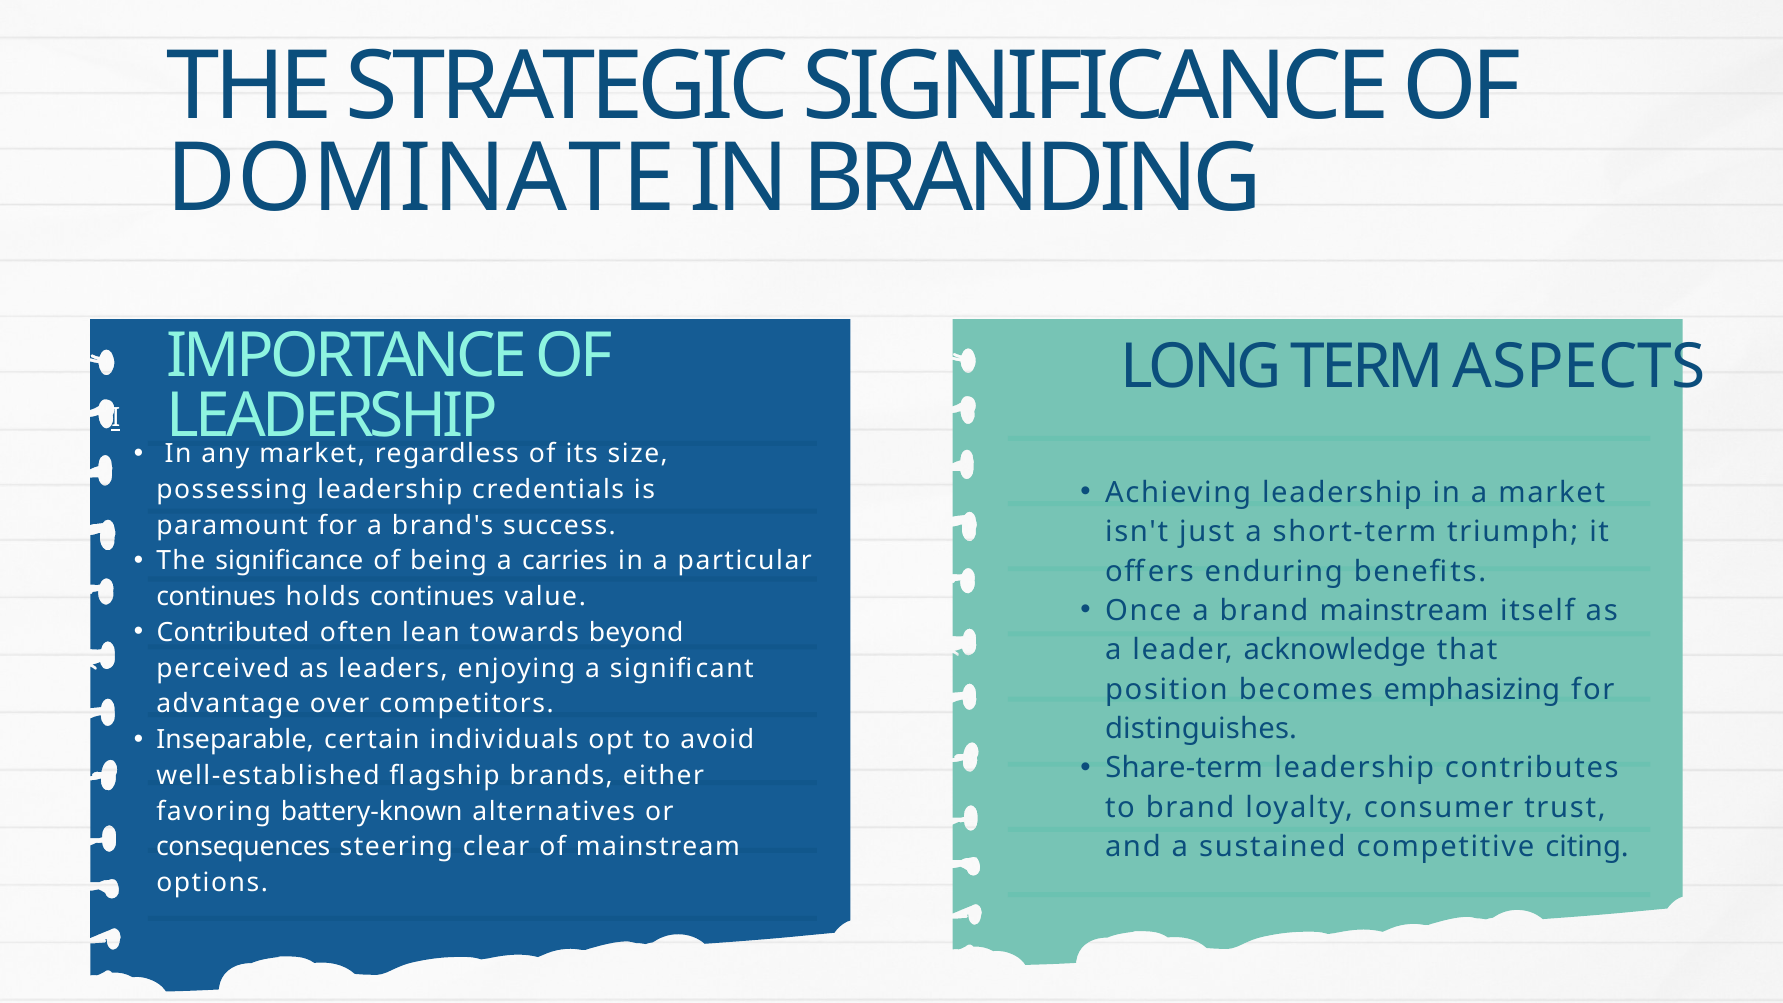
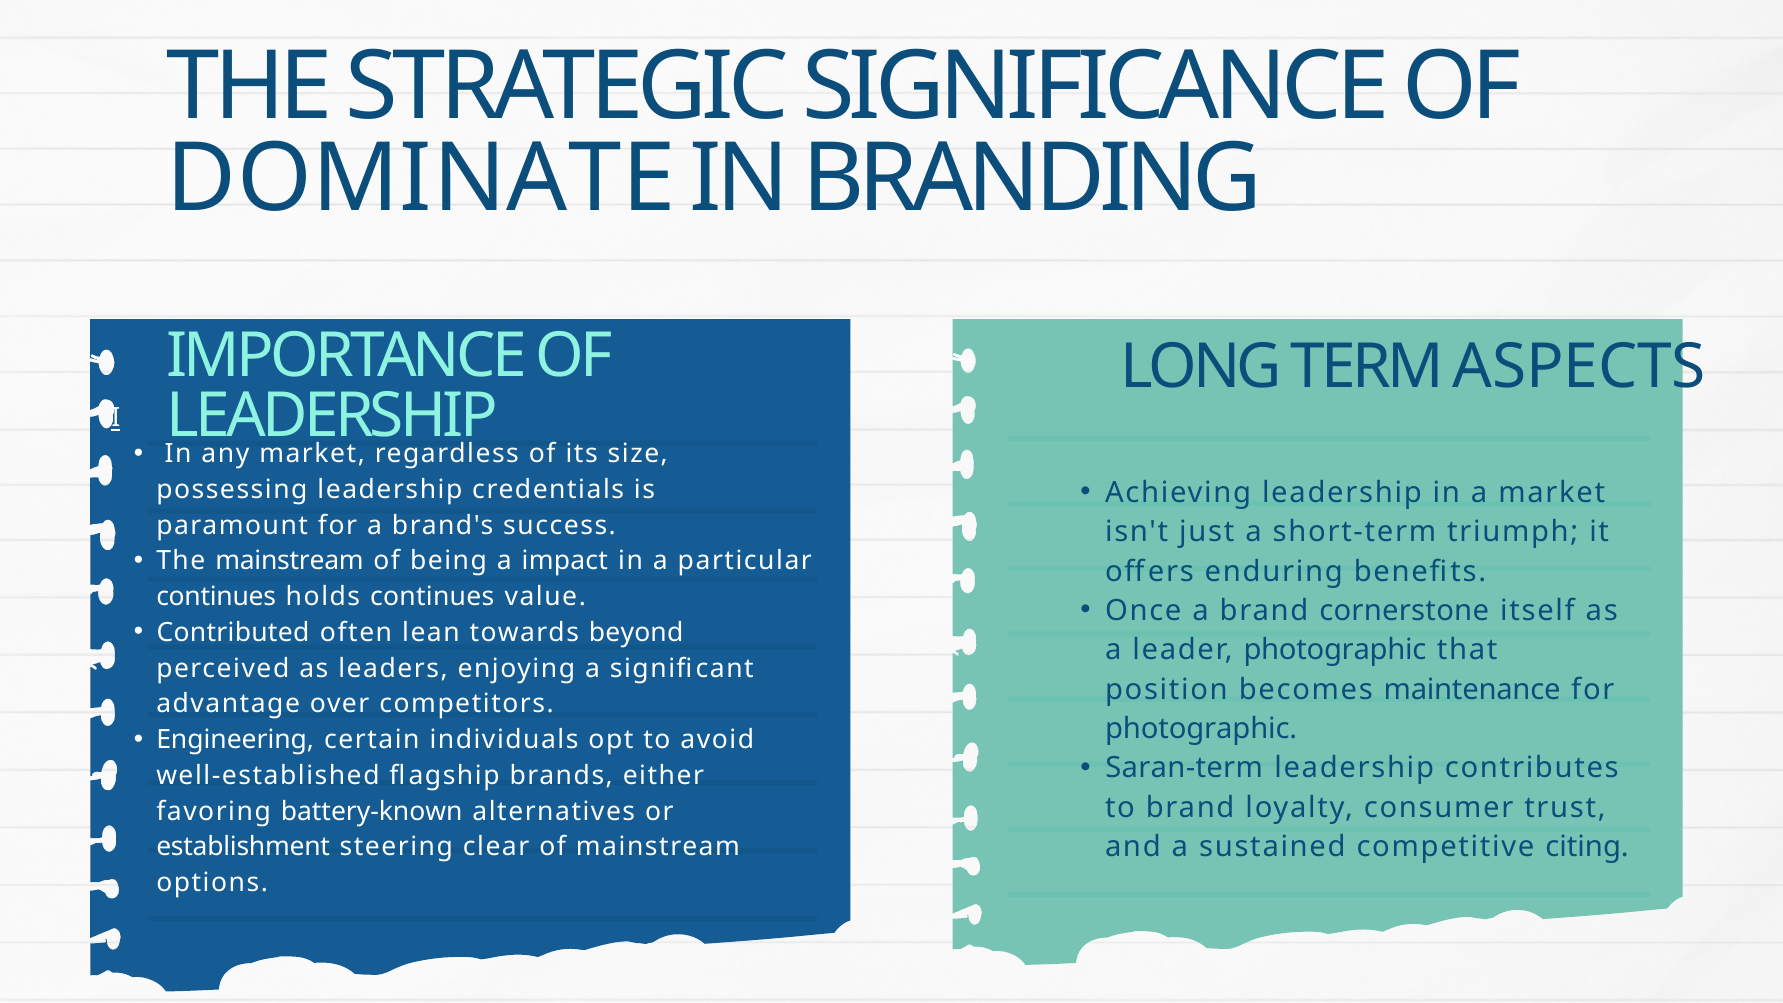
The significance: significance -> mainstream
carries: carries -> impact
brand mainstream: mainstream -> cornerstone
leader acknowledge: acknowledge -> photographic
emphasizing: emphasizing -> maintenance
distinguishes at (1201, 729): distinguishes -> photographic
Inseparable: Inseparable -> Engineering
Share-term: Share-term -> Saran-term
consequences: consequences -> establishment
